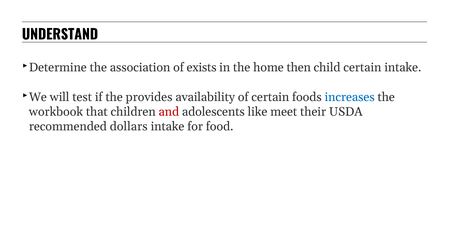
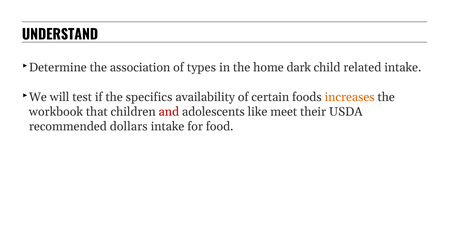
exists: exists -> types
then: then -> dark
child certain: certain -> related
provides: provides -> specifics
increases colour: blue -> orange
